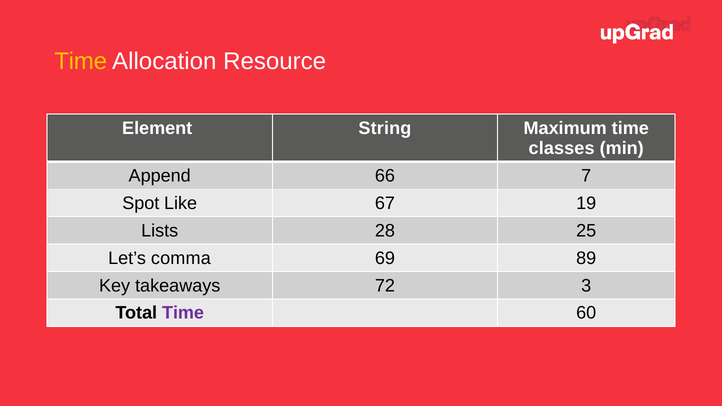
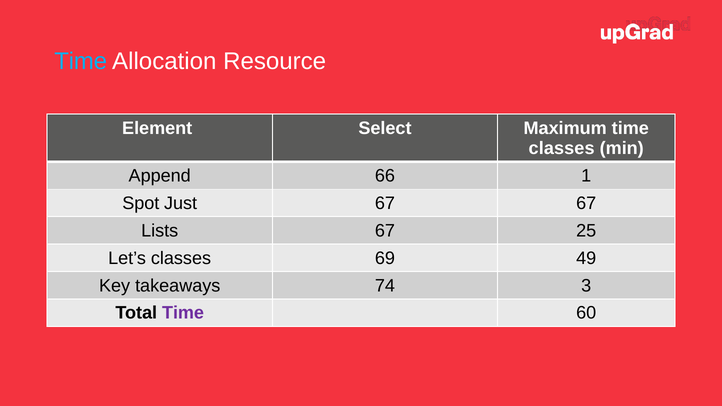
Time at (81, 61) colour: yellow -> light blue
String: String -> Select
7: 7 -> 1
Like: Like -> Just
67 19: 19 -> 67
Lists 28: 28 -> 67
Let’s comma: comma -> classes
89: 89 -> 49
72: 72 -> 74
